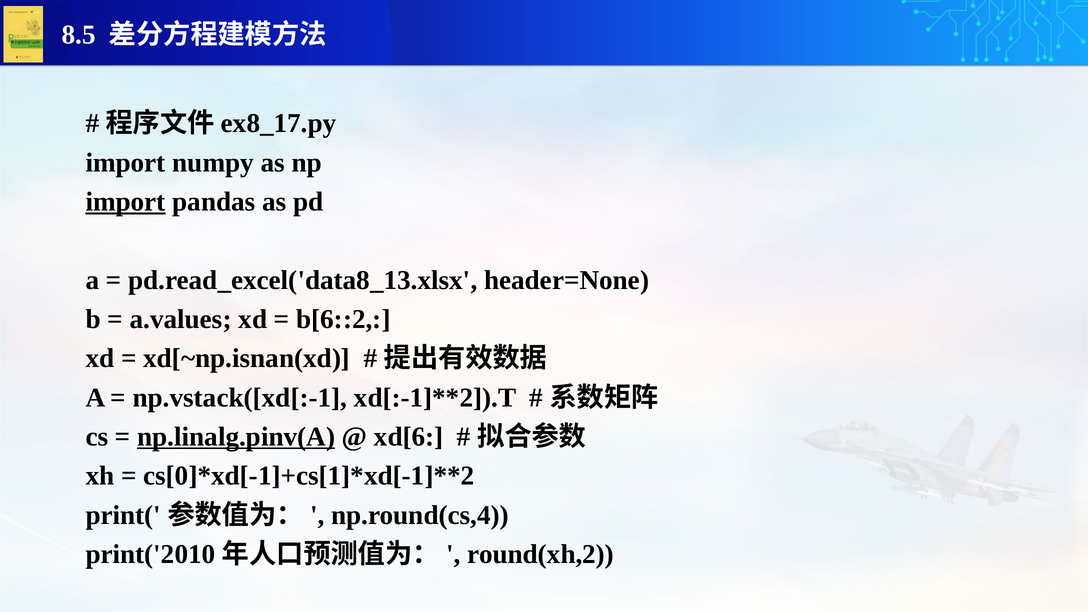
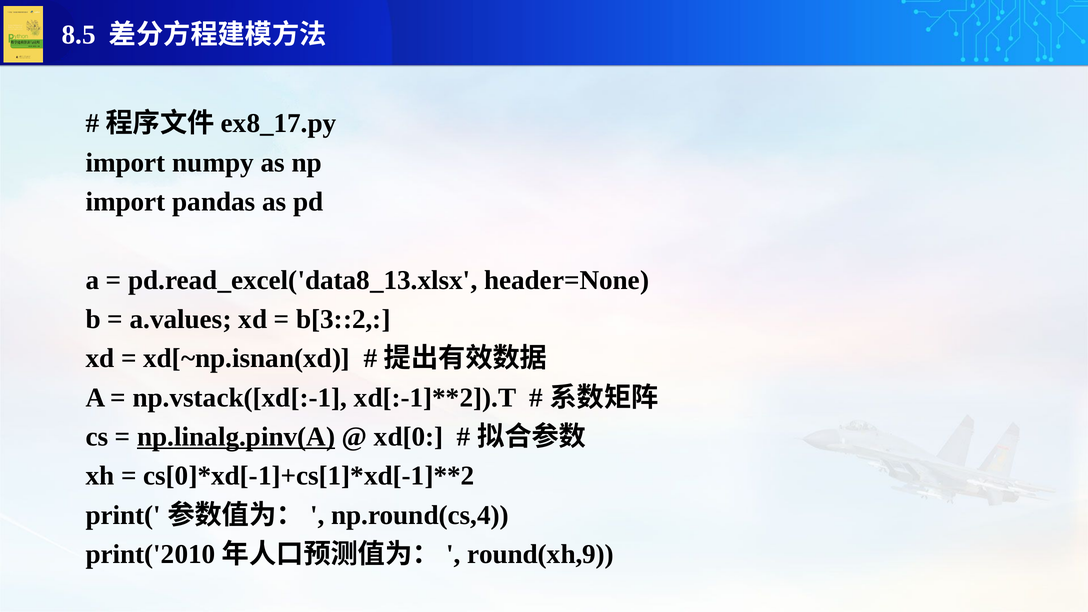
import at (126, 202) underline: present -> none
b[6::2: b[6::2 -> b[3::2
xd[6: xd[6 -> xd[0
round(xh,2: round(xh,2 -> round(xh,9
